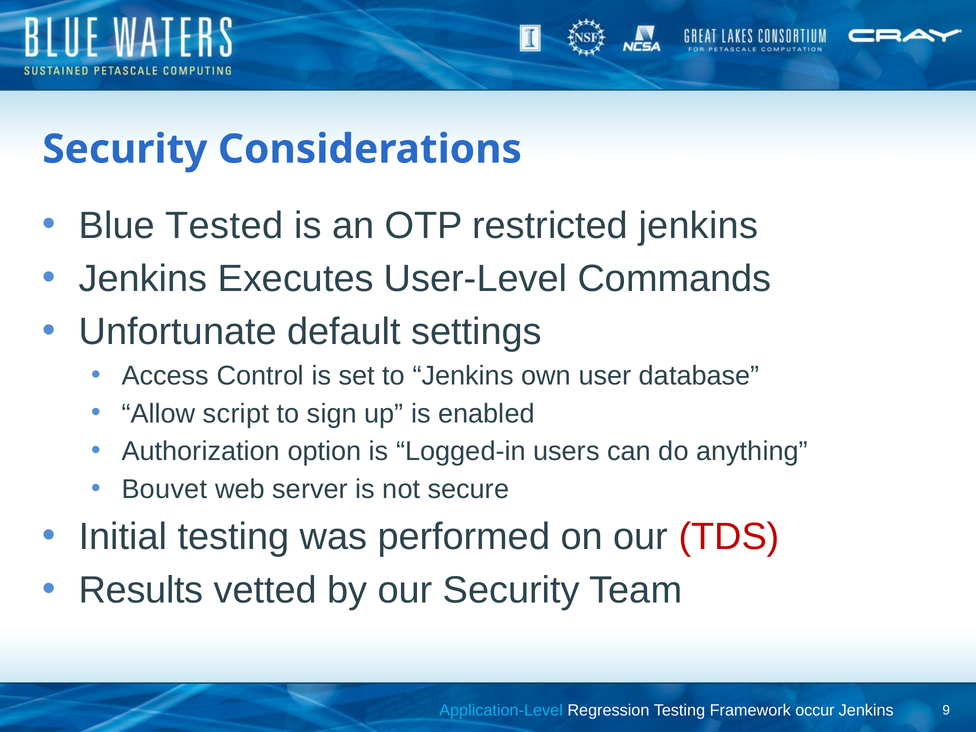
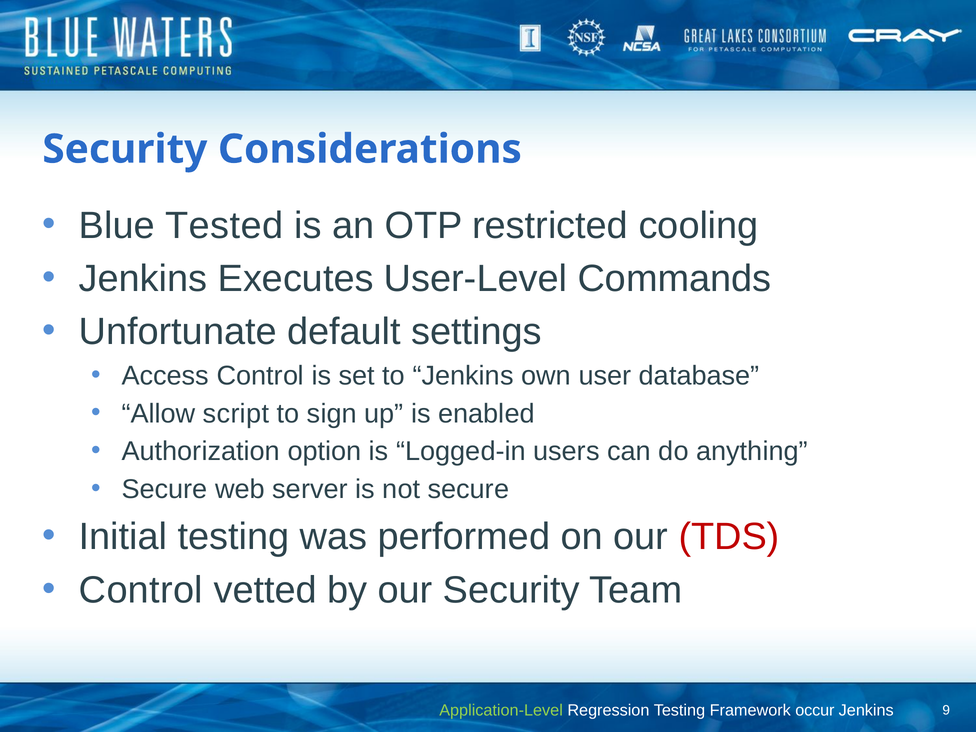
restricted jenkins: jenkins -> cooling
Bouvet at (164, 489): Bouvet -> Secure
Results at (141, 590): Results -> Control
Application-Level colour: light blue -> light green
